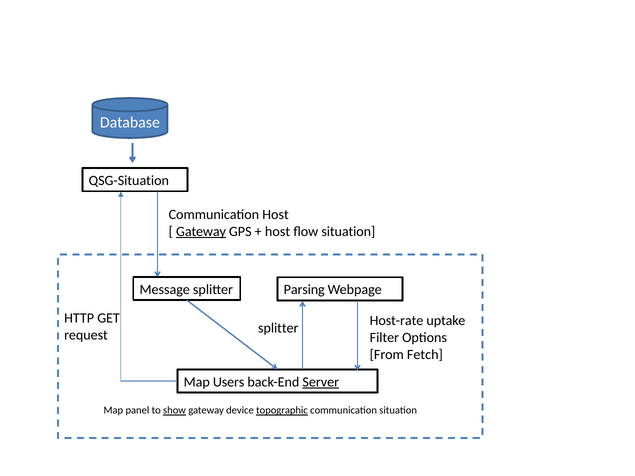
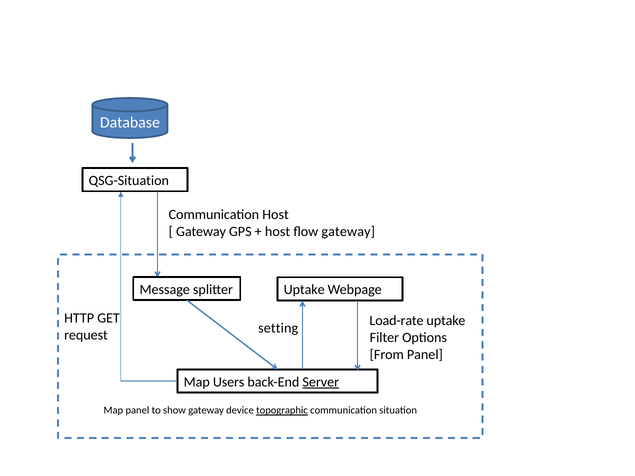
Gateway at (201, 232) underline: present -> none
flow situation: situation -> gateway
splitter Parsing: Parsing -> Uptake
Host-rate: Host-rate -> Load-rate
splitter at (278, 328): splitter -> setting
From Fetch: Fetch -> Panel
show underline: present -> none
